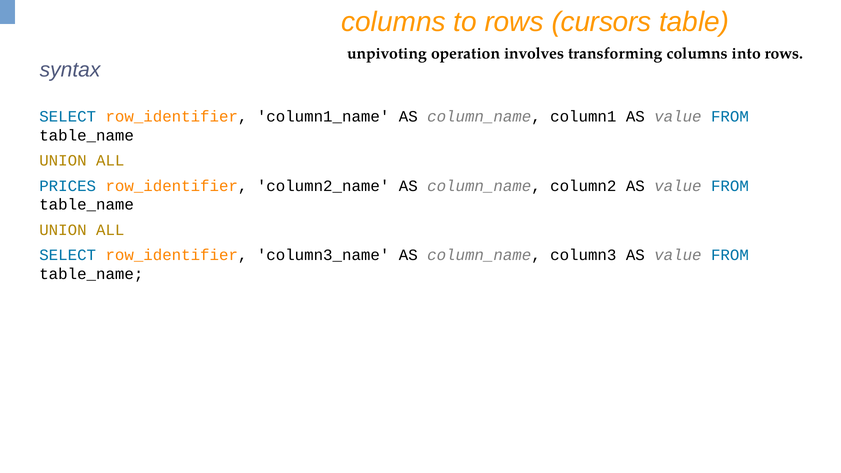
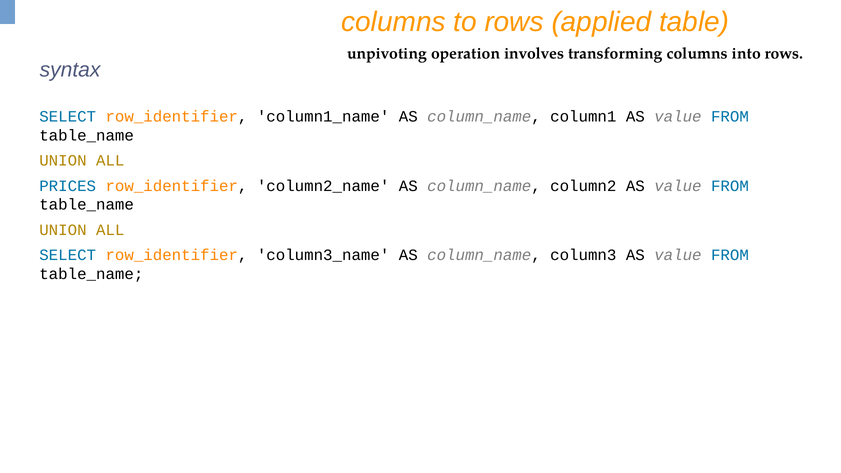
cursors: cursors -> applied
